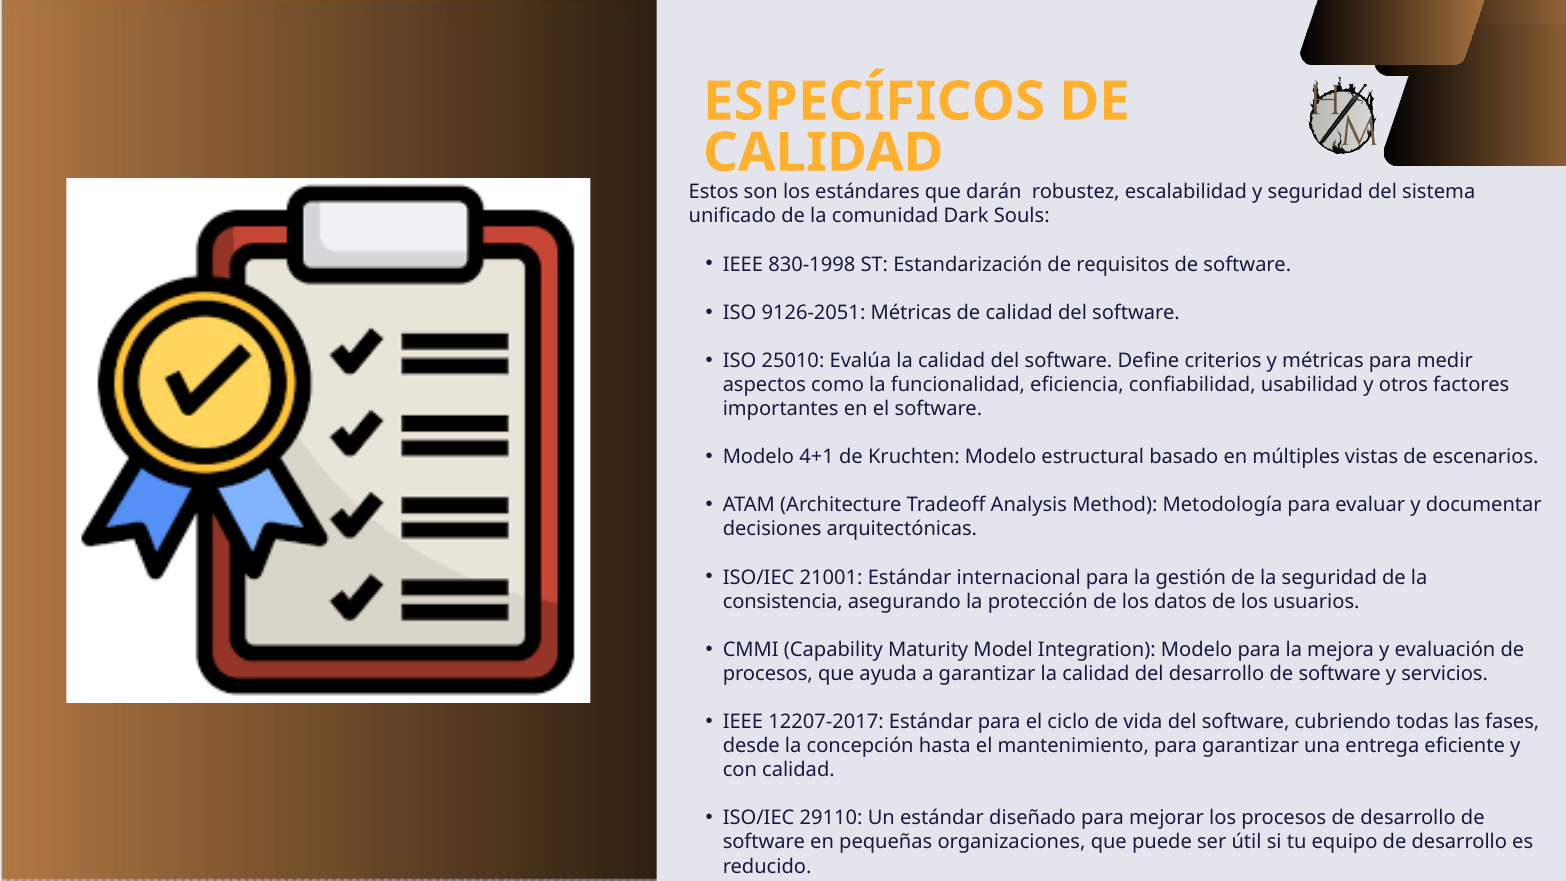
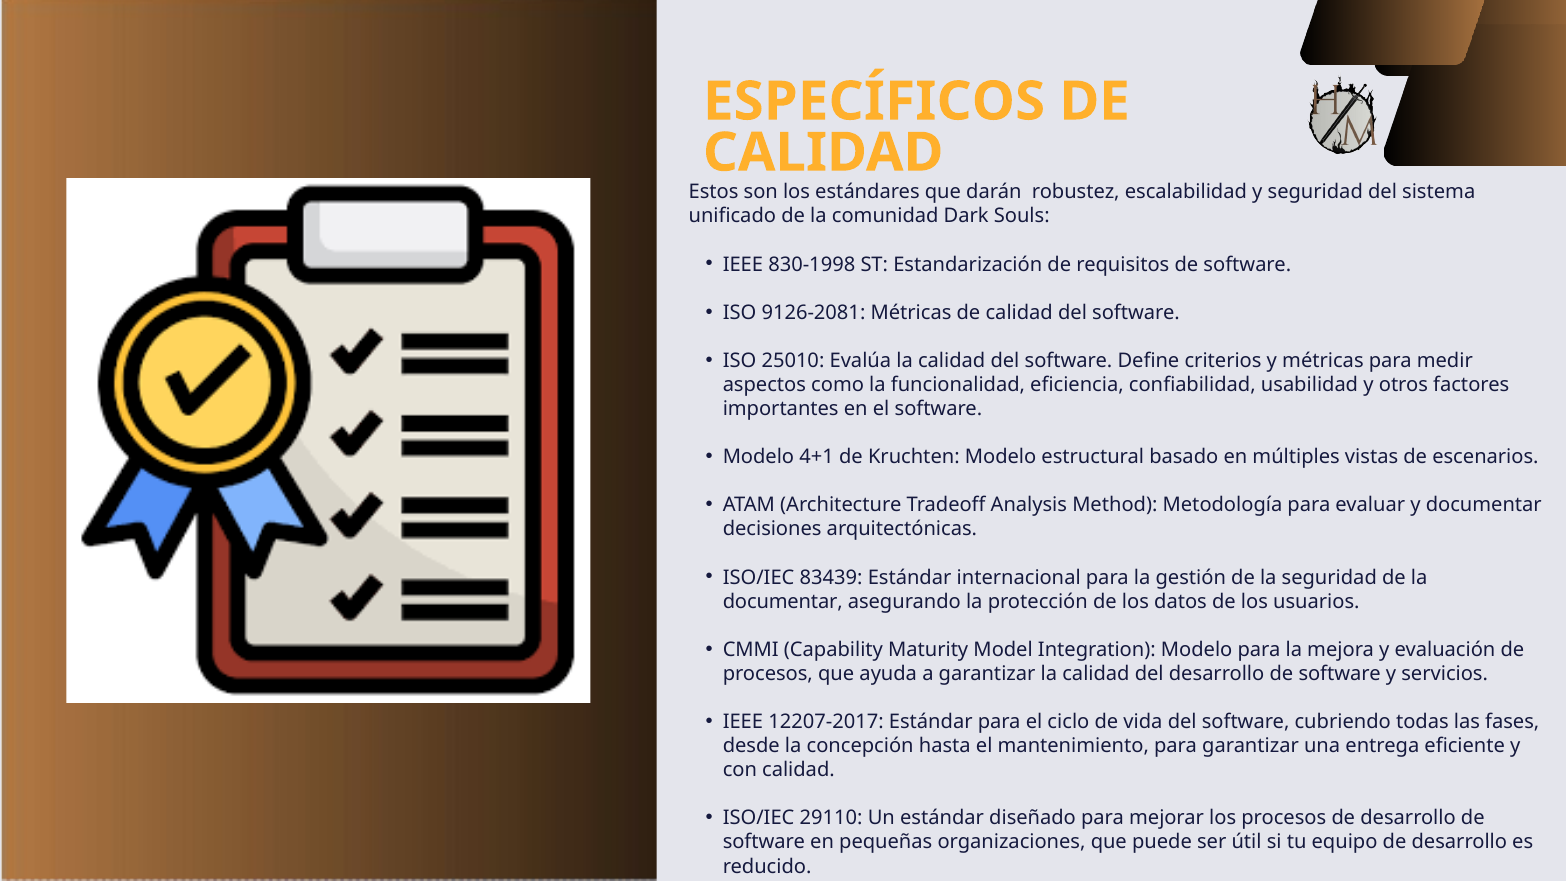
9126-2051: 9126-2051 -> 9126-2081
21001: 21001 -> 83439
consistencia at (783, 601): consistencia -> documentar
